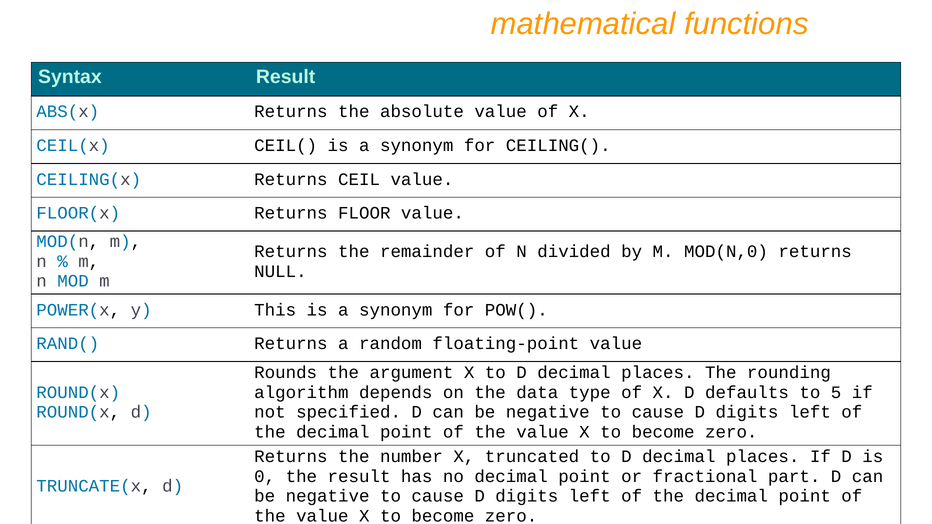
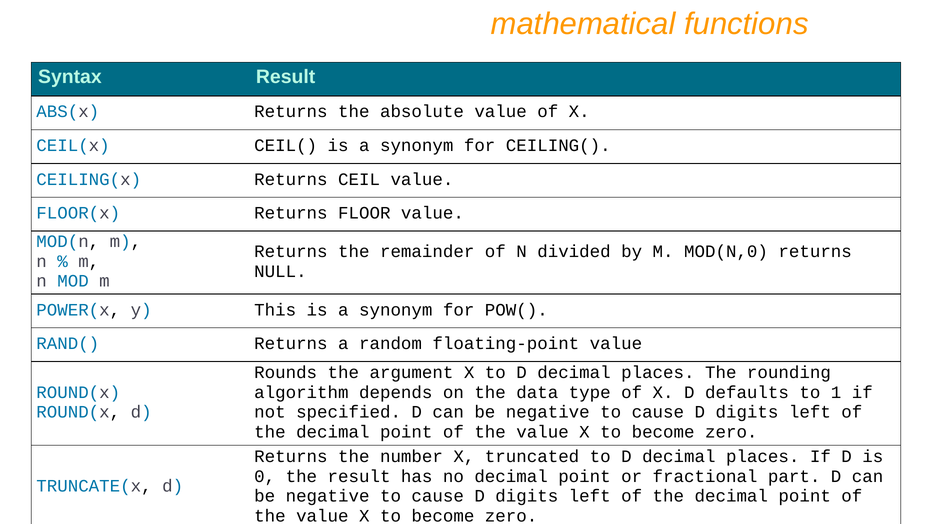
5: 5 -> 1
